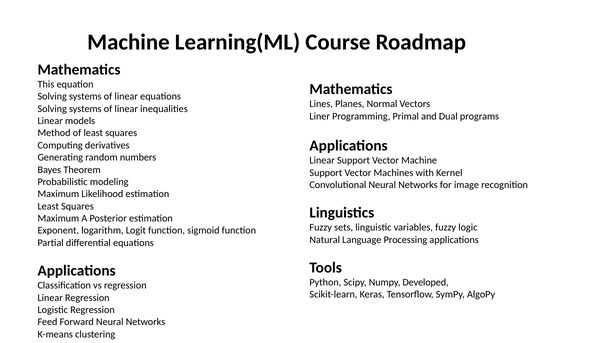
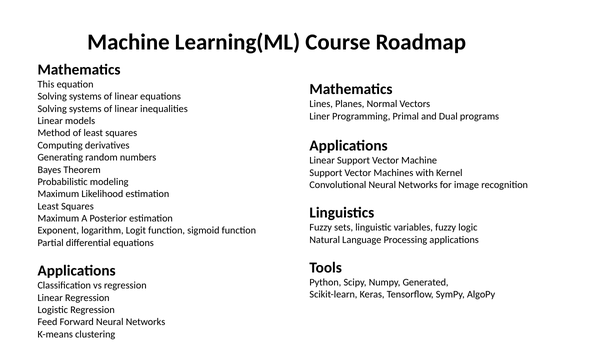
Developed: Developed -> Generated
